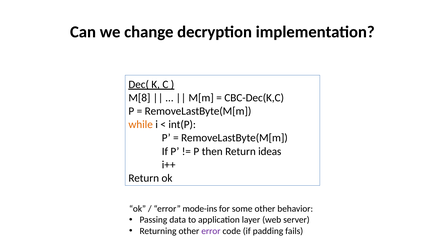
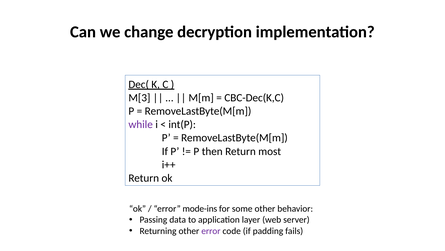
M[8: M[8 -> M[3
while colour: orange -> purple
ideas: ideas -> most
